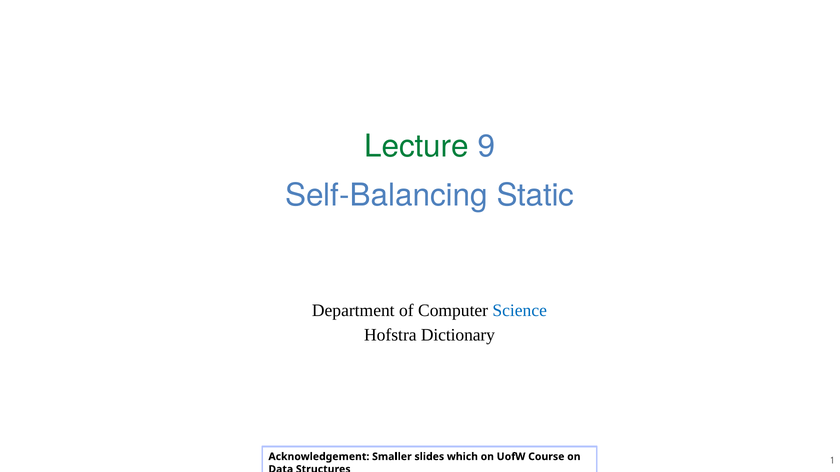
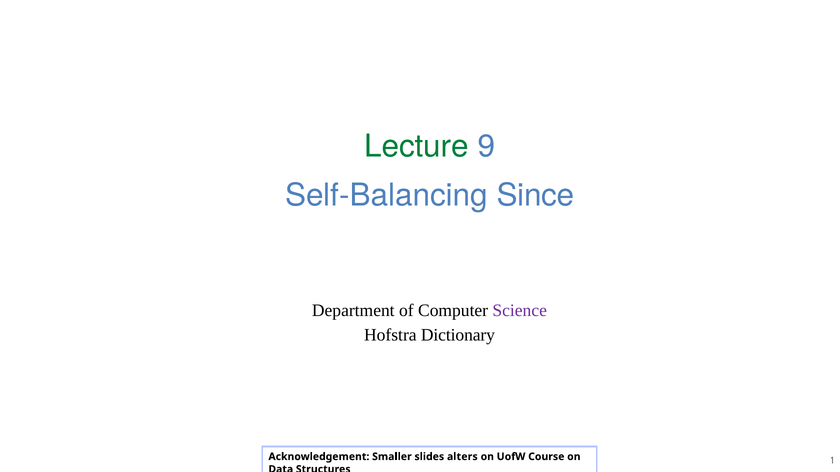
Static: Static -> Since
Science colour: blue -> purple
which: which -> alters
